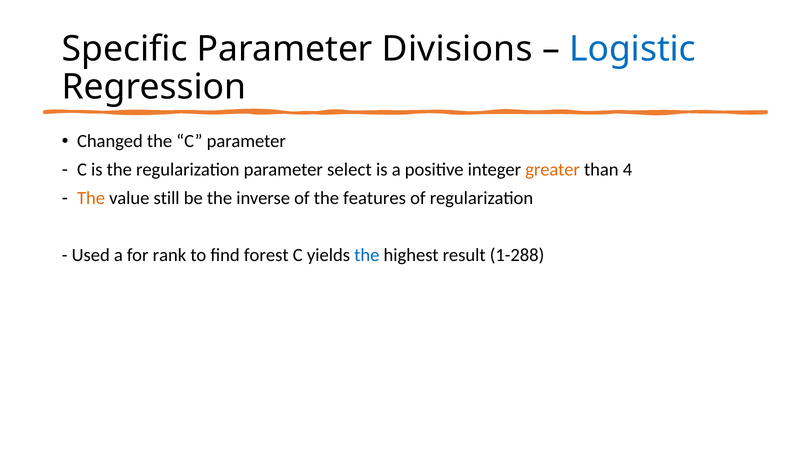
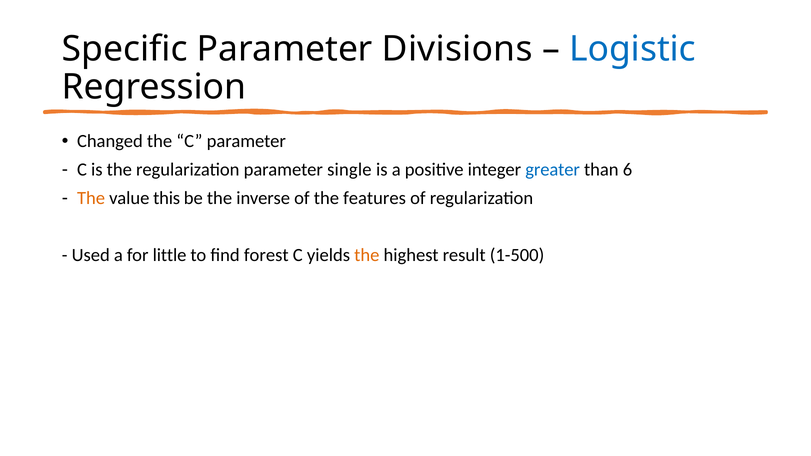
select: select -> single
greater colour: orange -> blue
4: 4 -> 6
still: still -> this
rank: rank -> little
the at (367, 255) colour: blue -> orange
1-288: 1-288 -> 1-500
